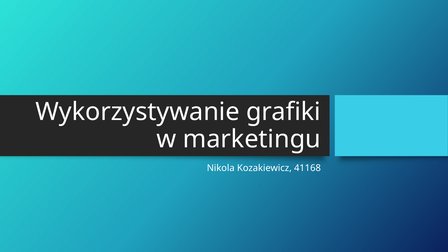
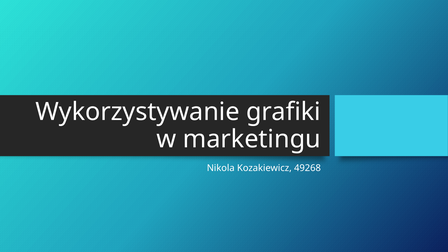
41168: 41168 -> 49268
